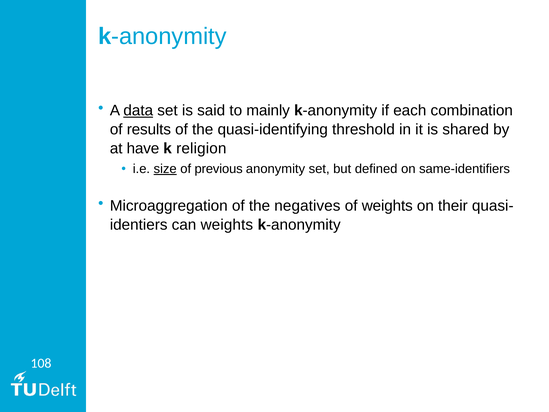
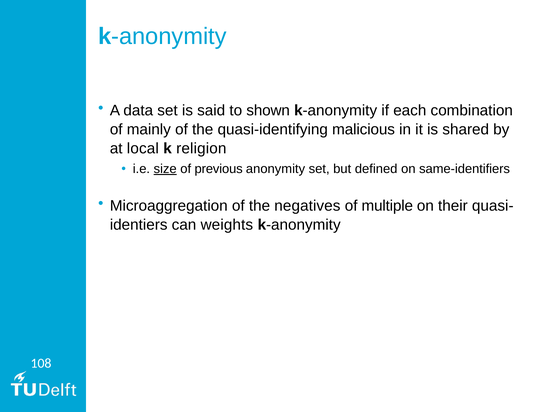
data underline: present -> none
mainly: mainly -> shown
results: results -> mainly
threshold: threshold -> malicious
have: have -> local
of weights: weights -> multiple
